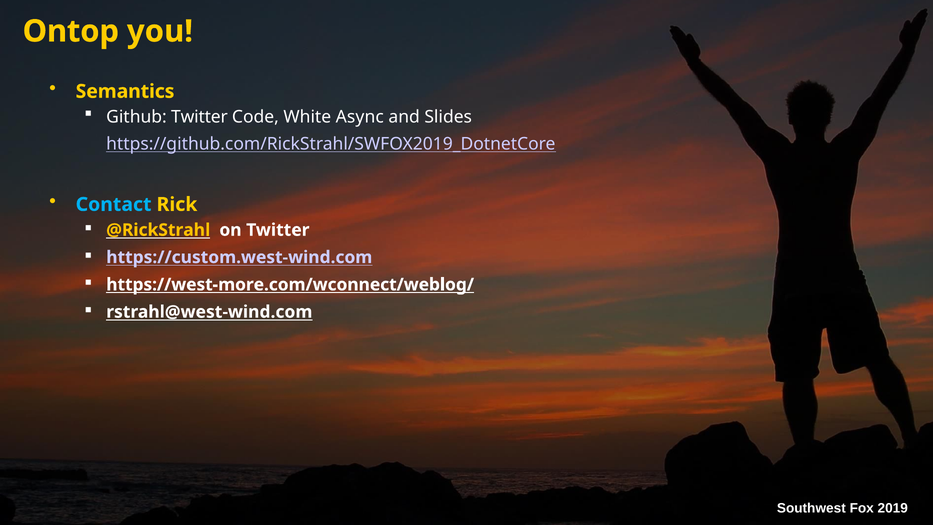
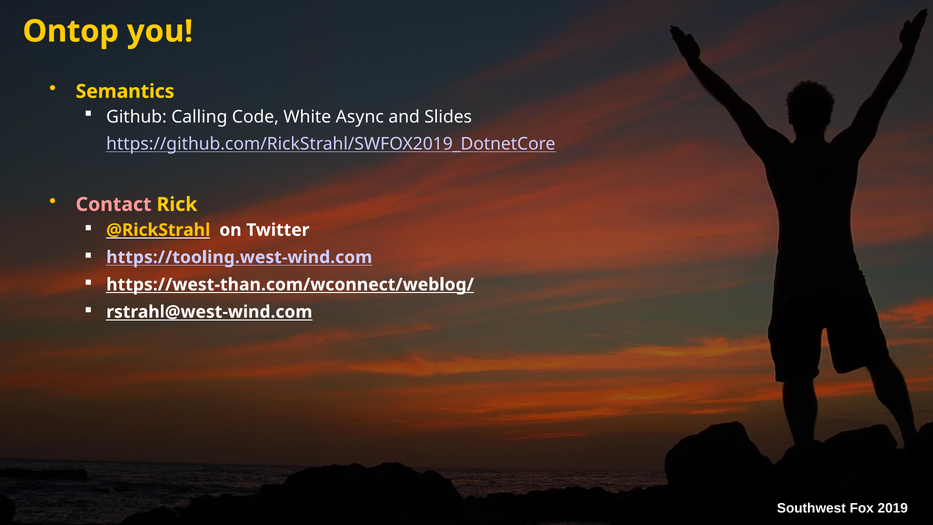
Github Twitter: Twitter -> Calling
Contact colour: light blue -> pink
https://custom.west-wind.com: https://custom.west-wind.com -> https://tooling.west-wind.com
https://west-more.com/wconnect/weblog/: https://west-more.com/wconnect/weblog/ -> https://west-than.com/wconnect/weblog/
